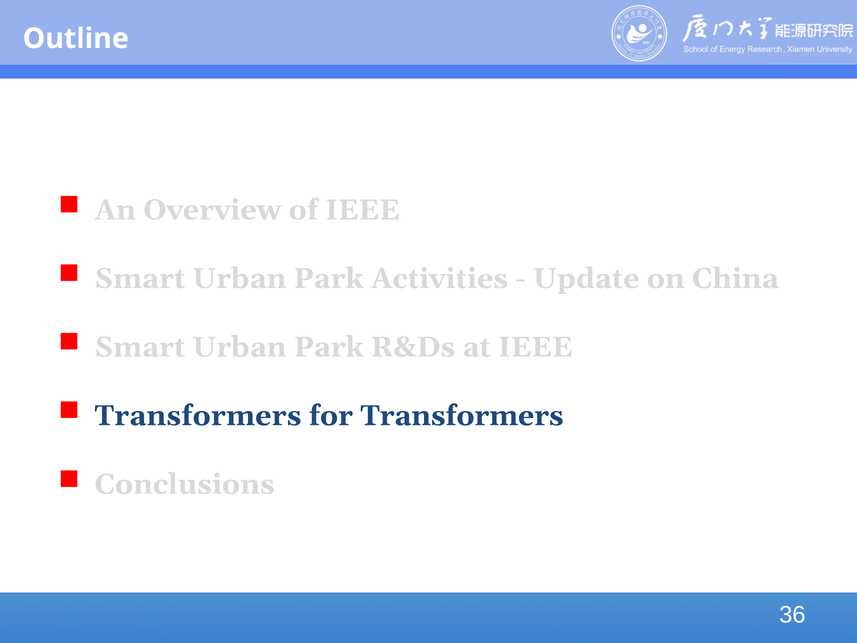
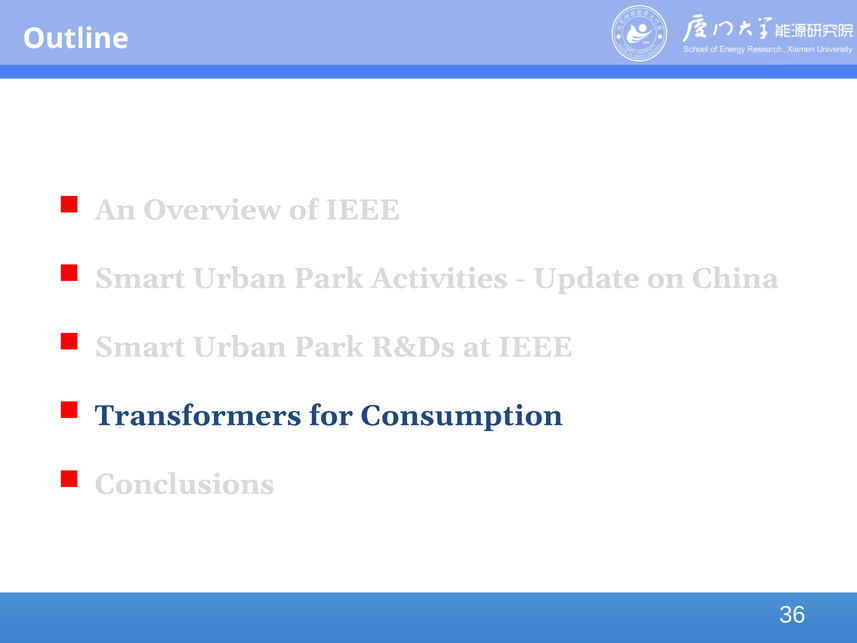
for Transformers: Transformers -> Consumption
